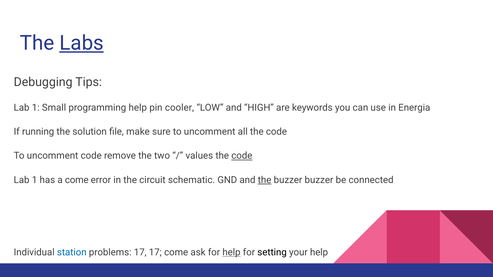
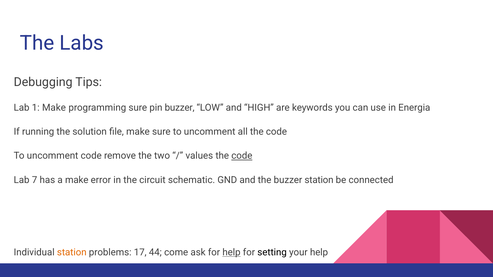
Labs underline: present -> none
1 Small: Small -> Make
programming help: help -> sure
pin cooler: cooler -> buzzer
1 at (35, 180): 1 -> 7
a come: come -> make
the at (265, 180) underline: present -> none
buzzer buzzer: buzzer -> station
station at (72, 253) colour: blue -> orange
17 17: 17 -> 44
